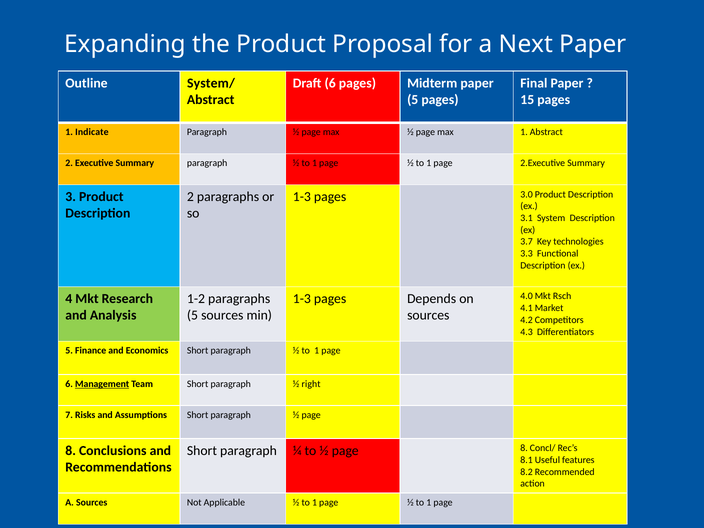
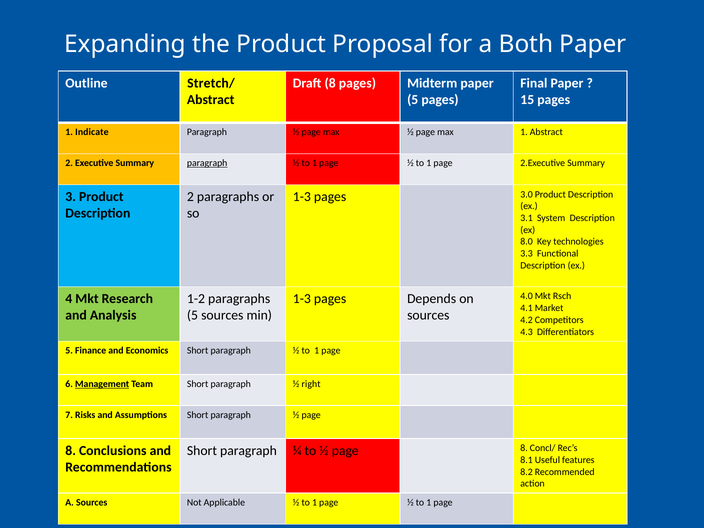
Next: Next -> Both
System/: System/ -> Stretch/
Draft 6: 6 -> 8
paragraph at (207, 163) underline: none -> present
3.7: 3.7 -> 8.0
